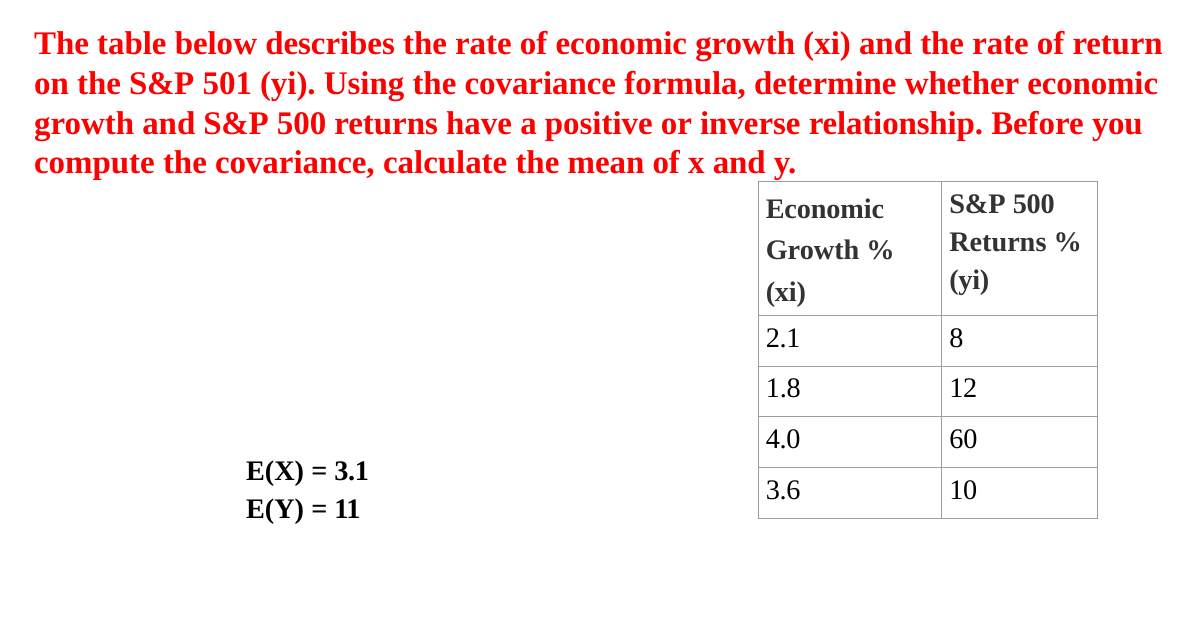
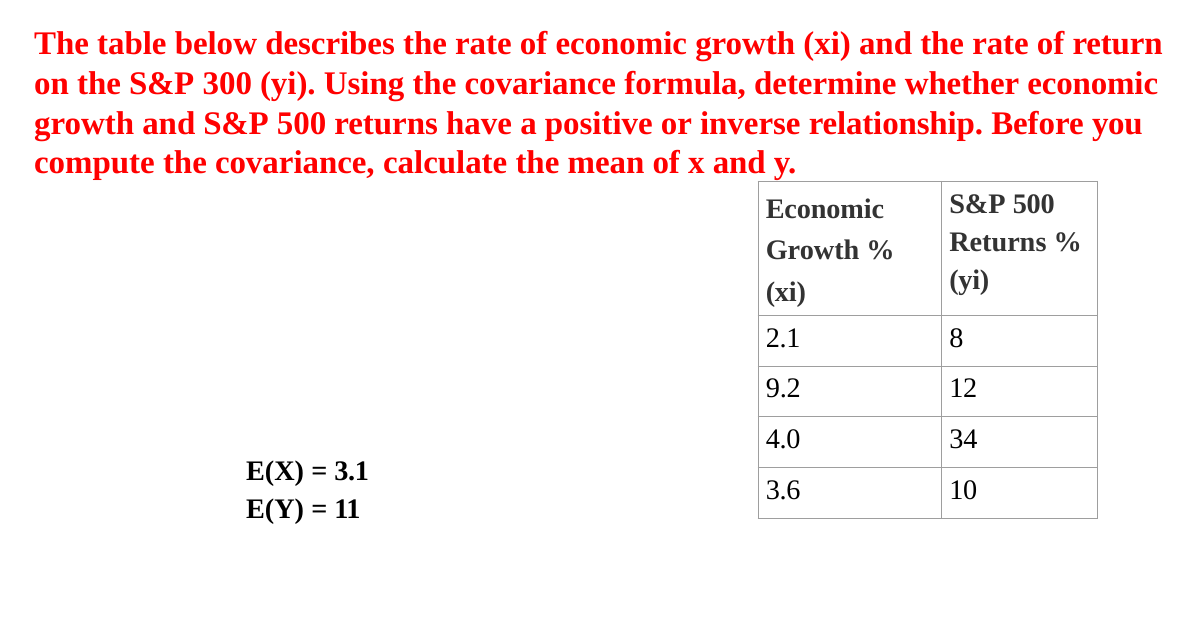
501: 501 -> 300
1.8: 1.8 -> 9.2
60: 60 -> 34
